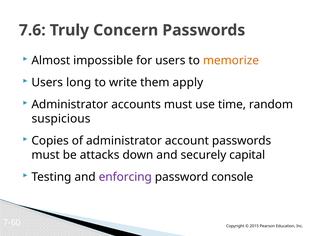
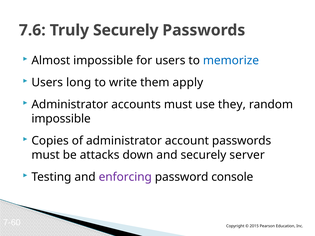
Truly Concern: Concern -> Securely
memorize colour: orange -> blue
time: time -> they
suspicious at (61, 119): suspicious -> impossible
capital: capital -> server
